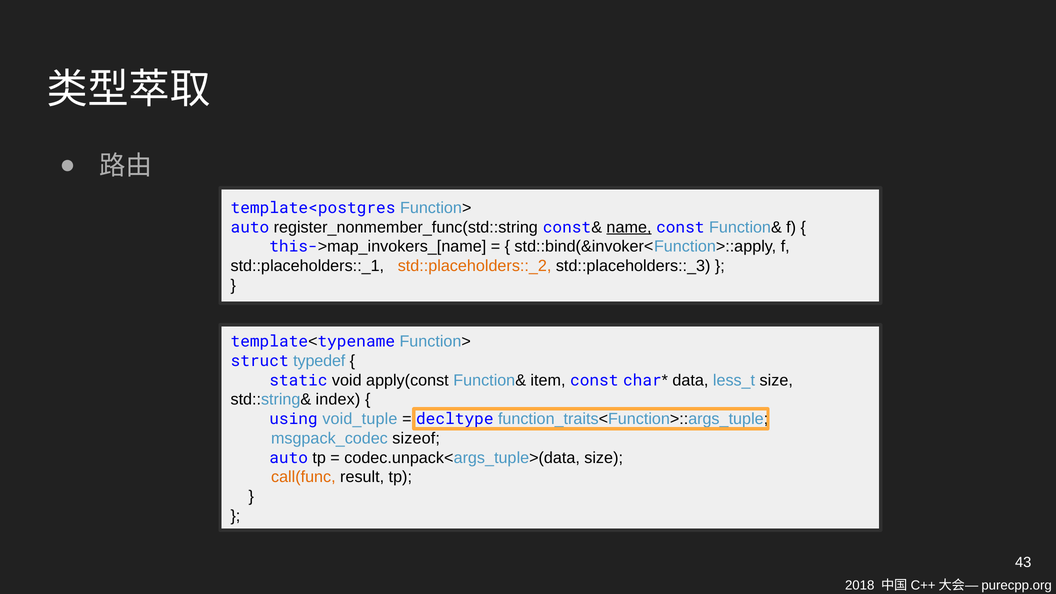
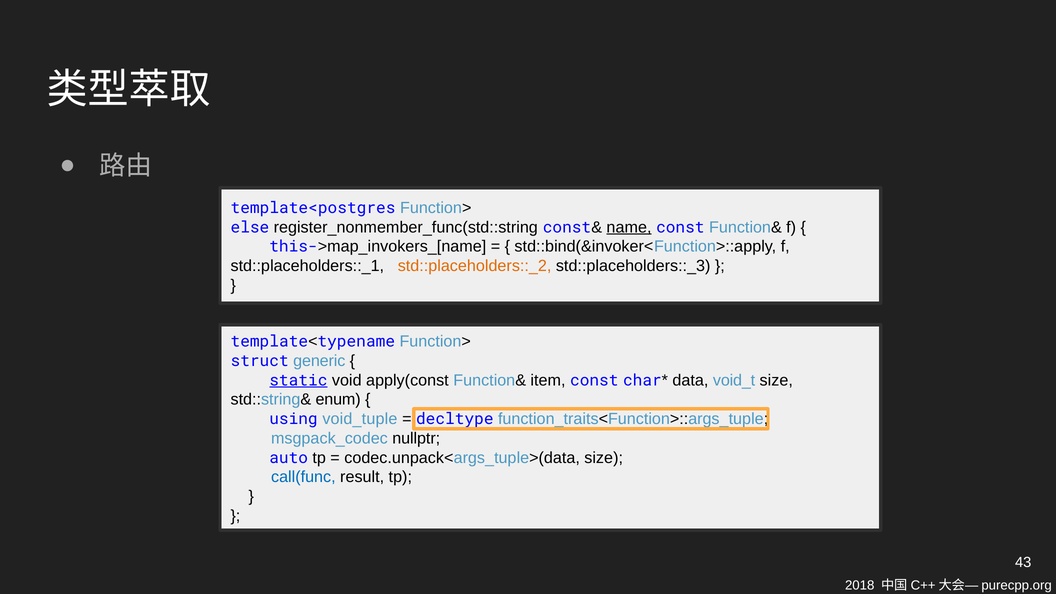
auto at (250, 227): auto -> else
typedef: typedef -> generic
static underline: none -> present
less_t: less_t -> void_t
index: index -> enum
sizeof: sizeof -> nullptr
call(func colour: orange -> blue
